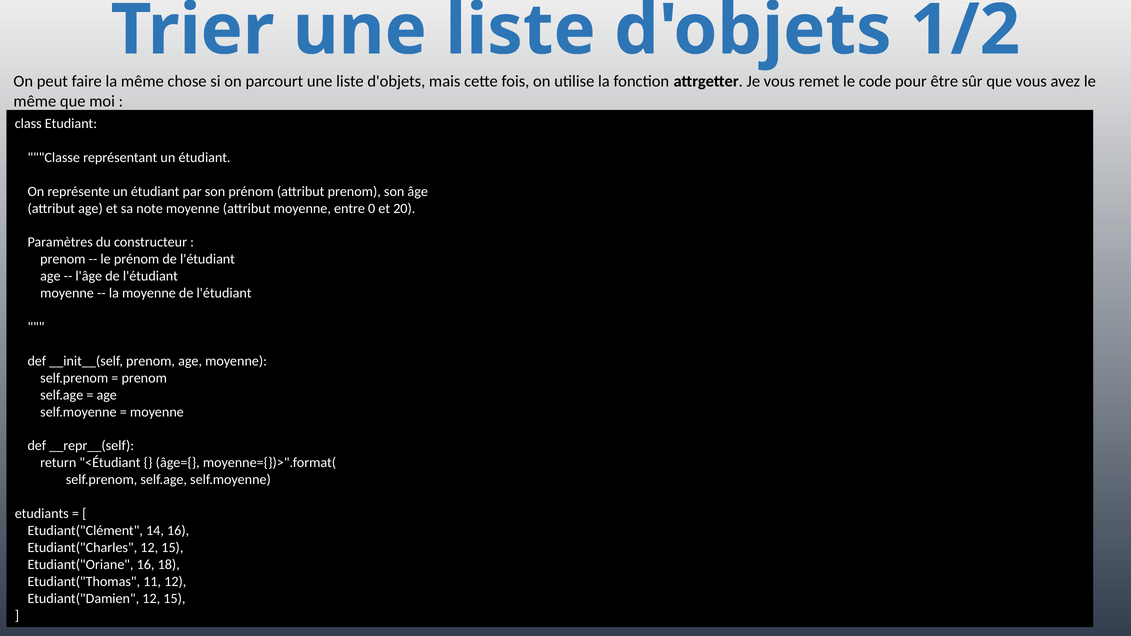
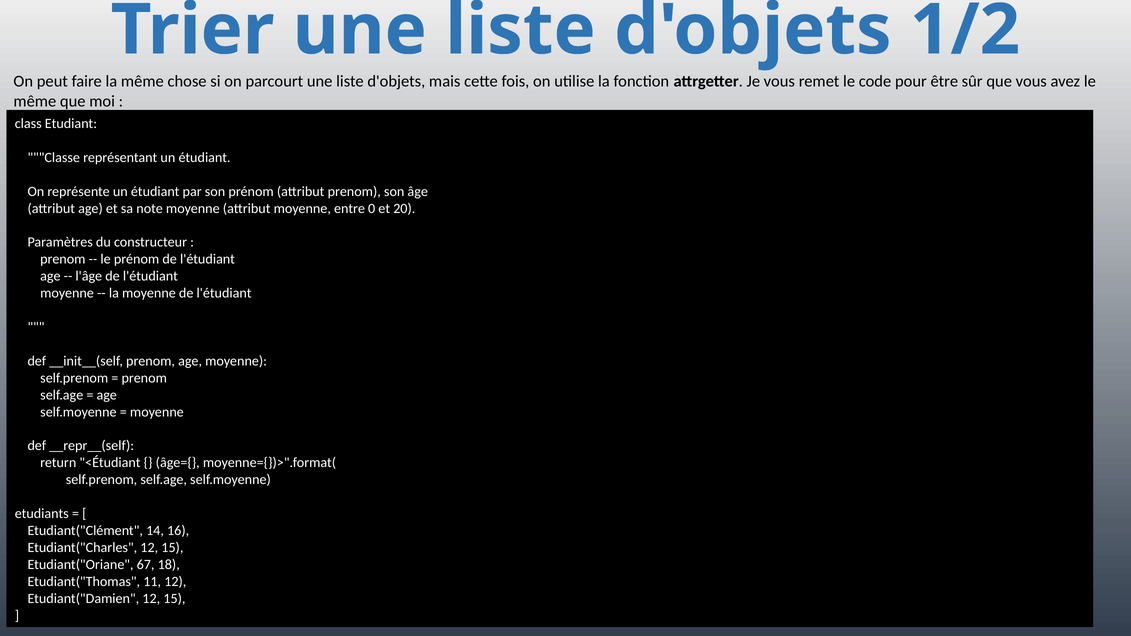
Etudiant("Oriane 16: 16 -> 67
